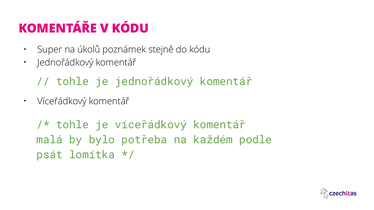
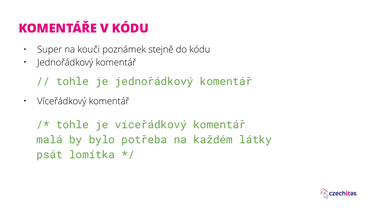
úkolů: úkolů -> kouči
podle: podle -> látky
